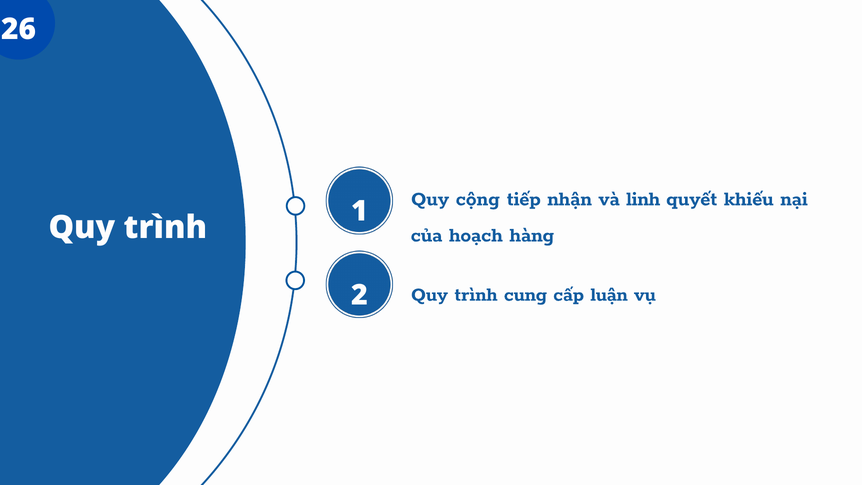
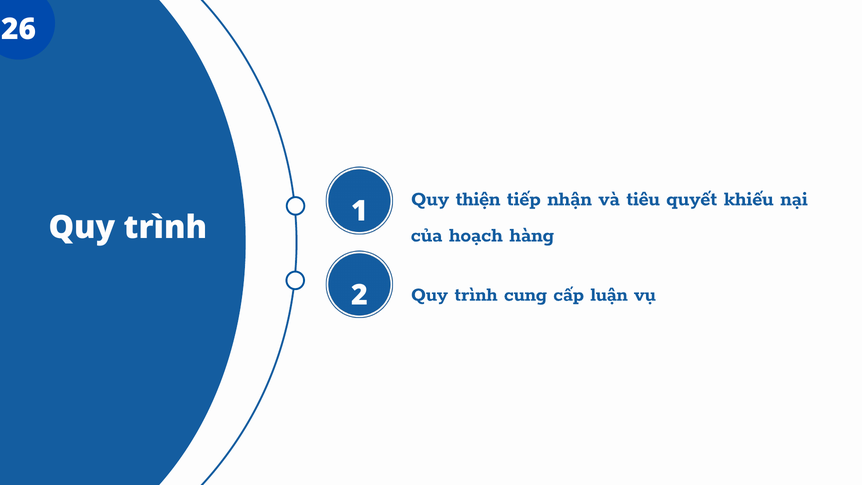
cộng: cộng -> thiện
linh: linh -> tiêu
